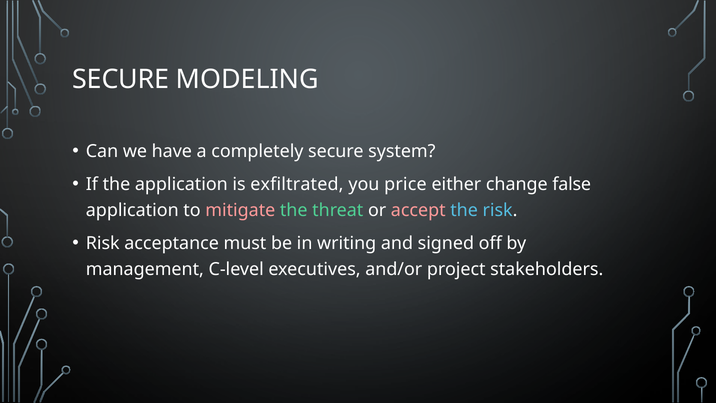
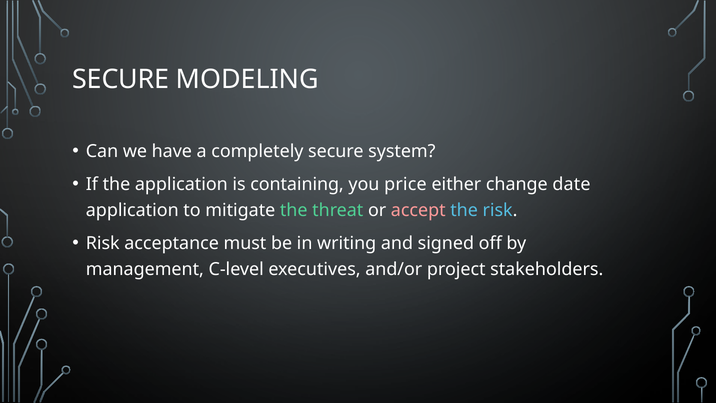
exfiltrated: exfiltrated -> containing
false: false -> date
mitigate colour: pink -> white
